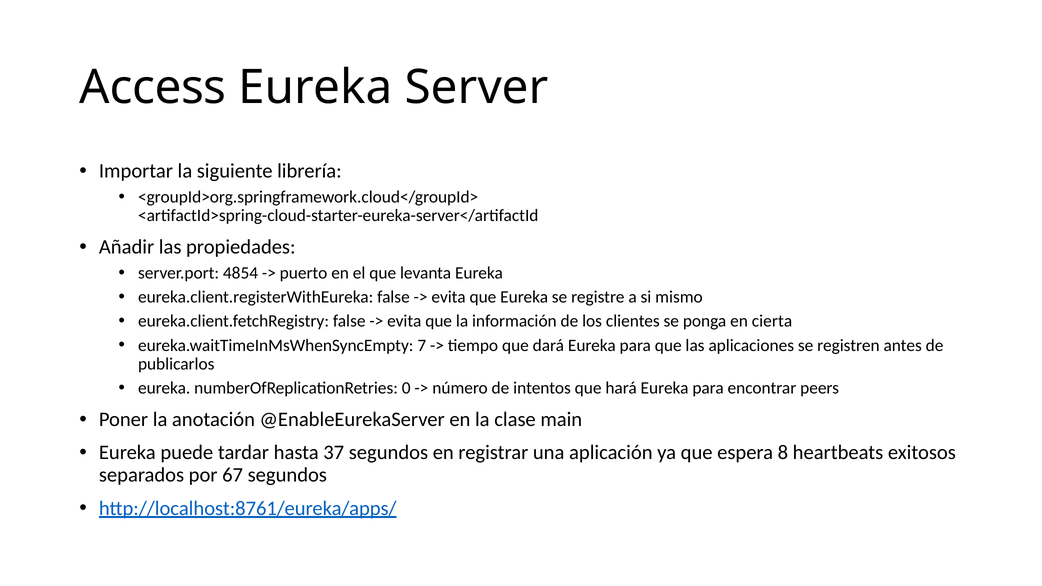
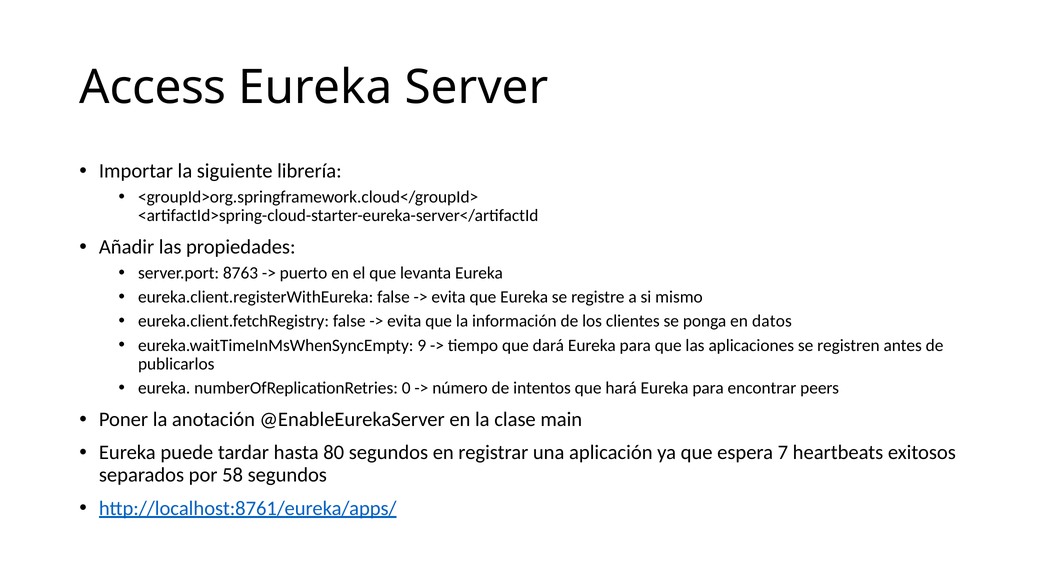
4854: 4854 -> 8763
cierta: cierta -> datos
7: 7 -> 9
37: 37 -> 80
8: 8 -> 7
67: 67 -> 58
